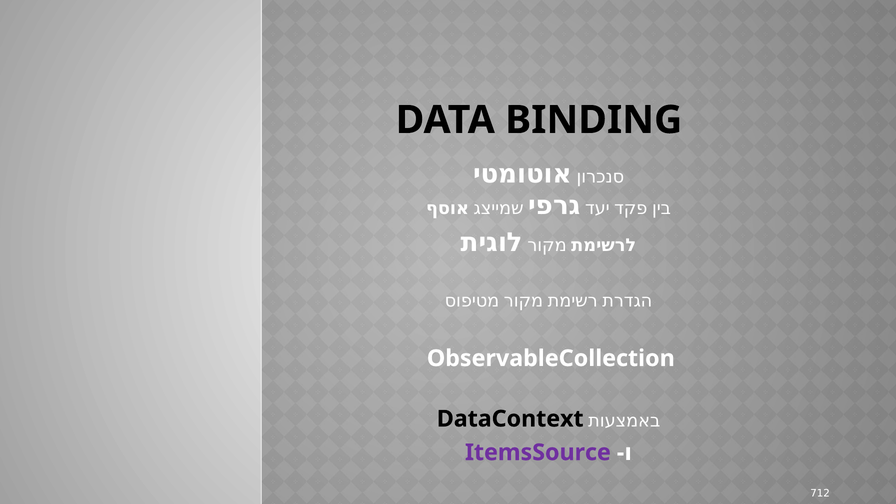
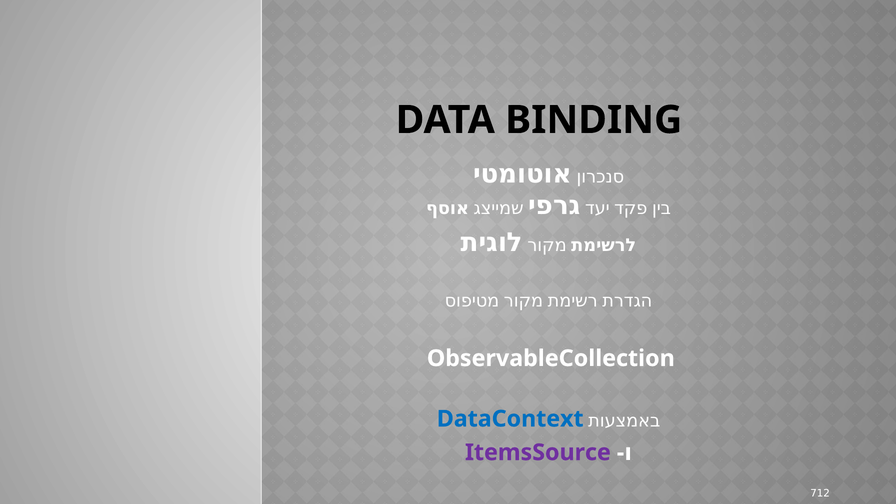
DataContext colour: black -> blue
